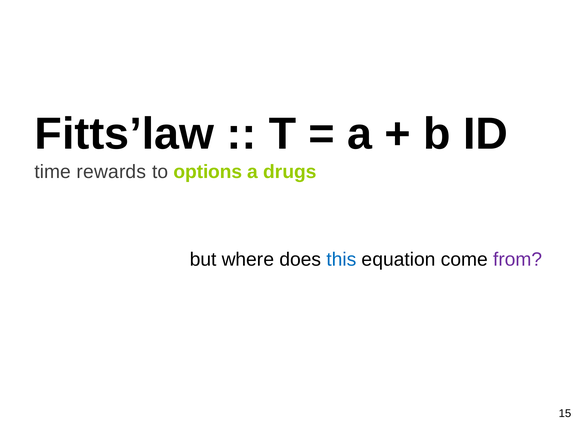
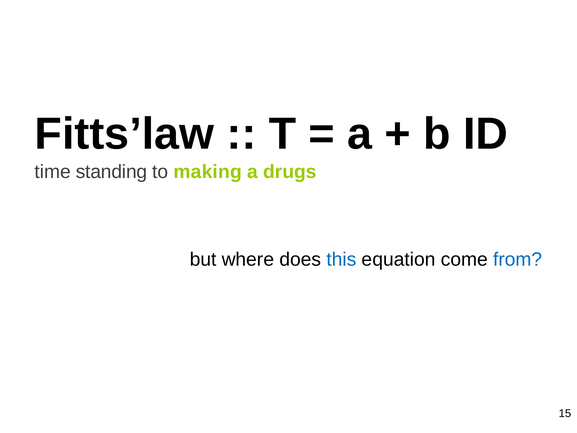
rewards: rewards -> standing
options: options -> making
from colour: purple -> blue
